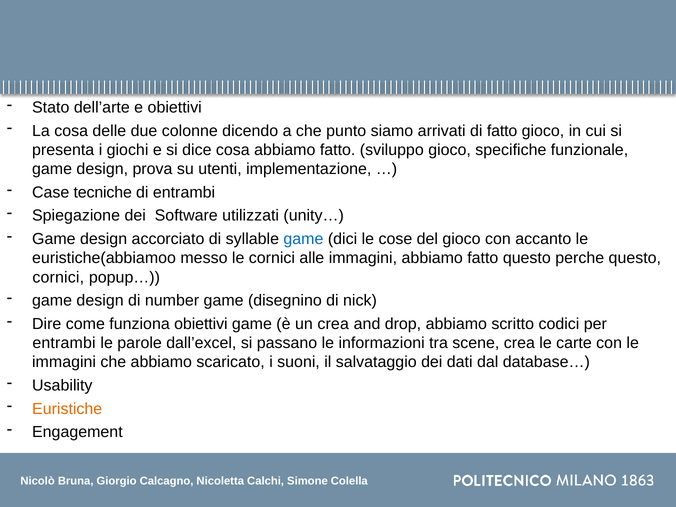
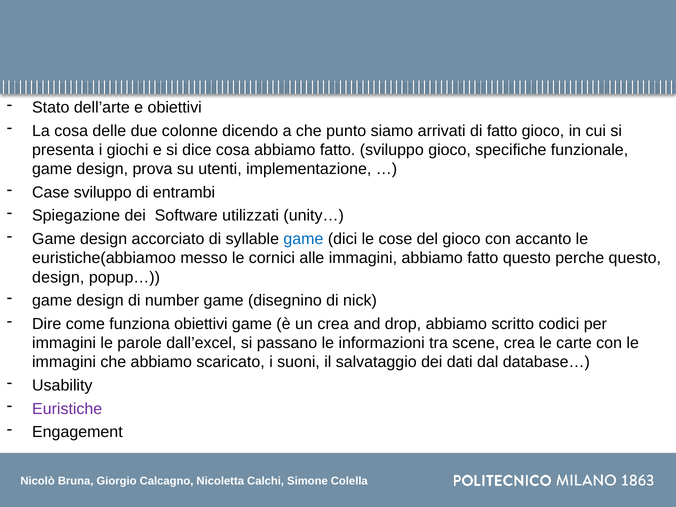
Case tecniche: tecniche -> sviluppo
cornici at (58, 277): cornici -> design
entrambi at (64, 343): entrambi -> immagini
Euristiche colour: orange -> purple
